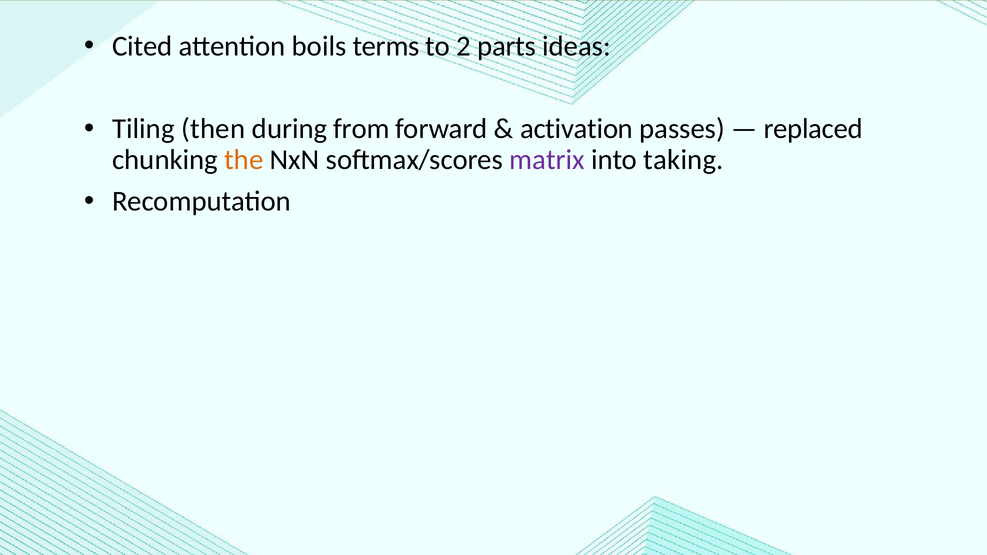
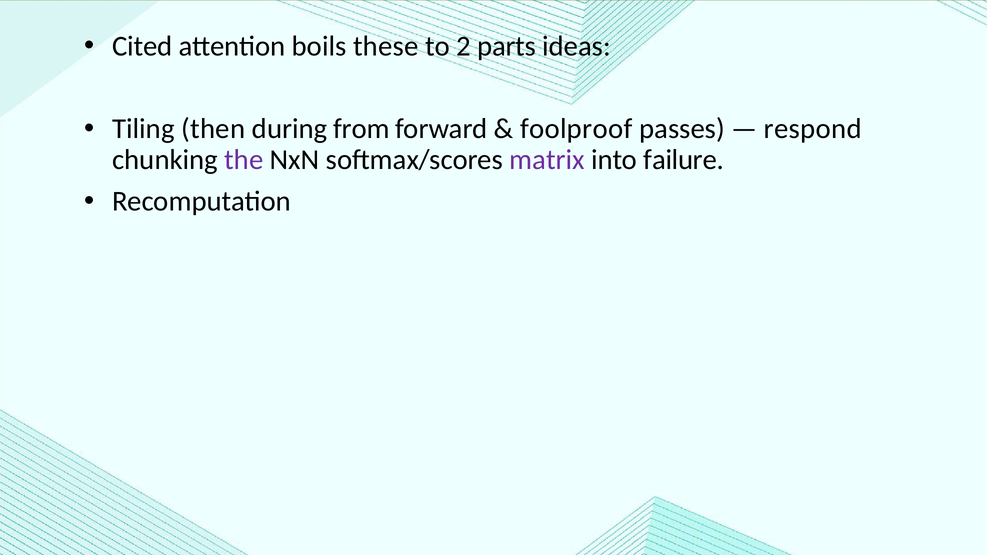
terms: terms -> these
activation: activation -> foolproof
replaced: replaced -> respond
the colour: orange -> purple
taking: taking -> failure
